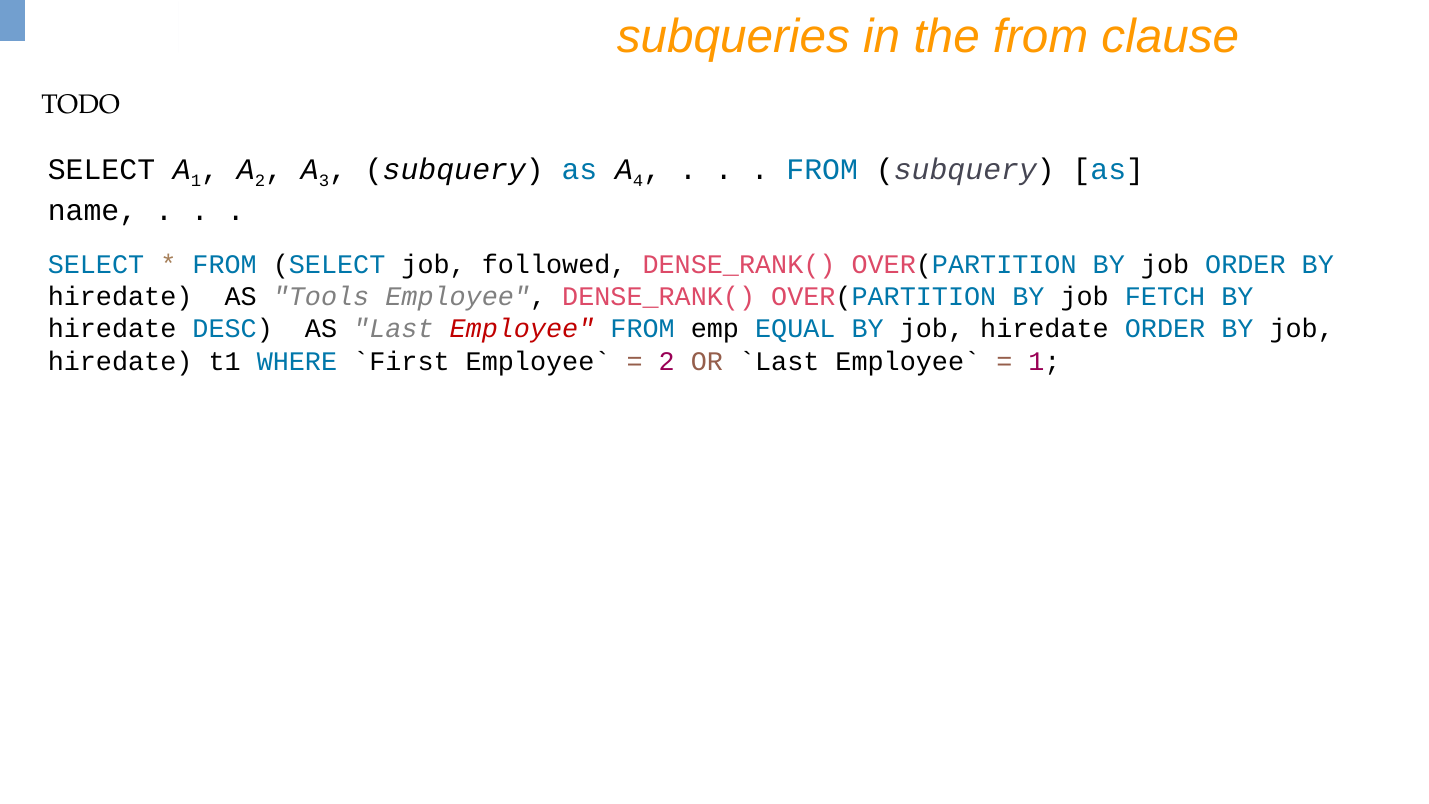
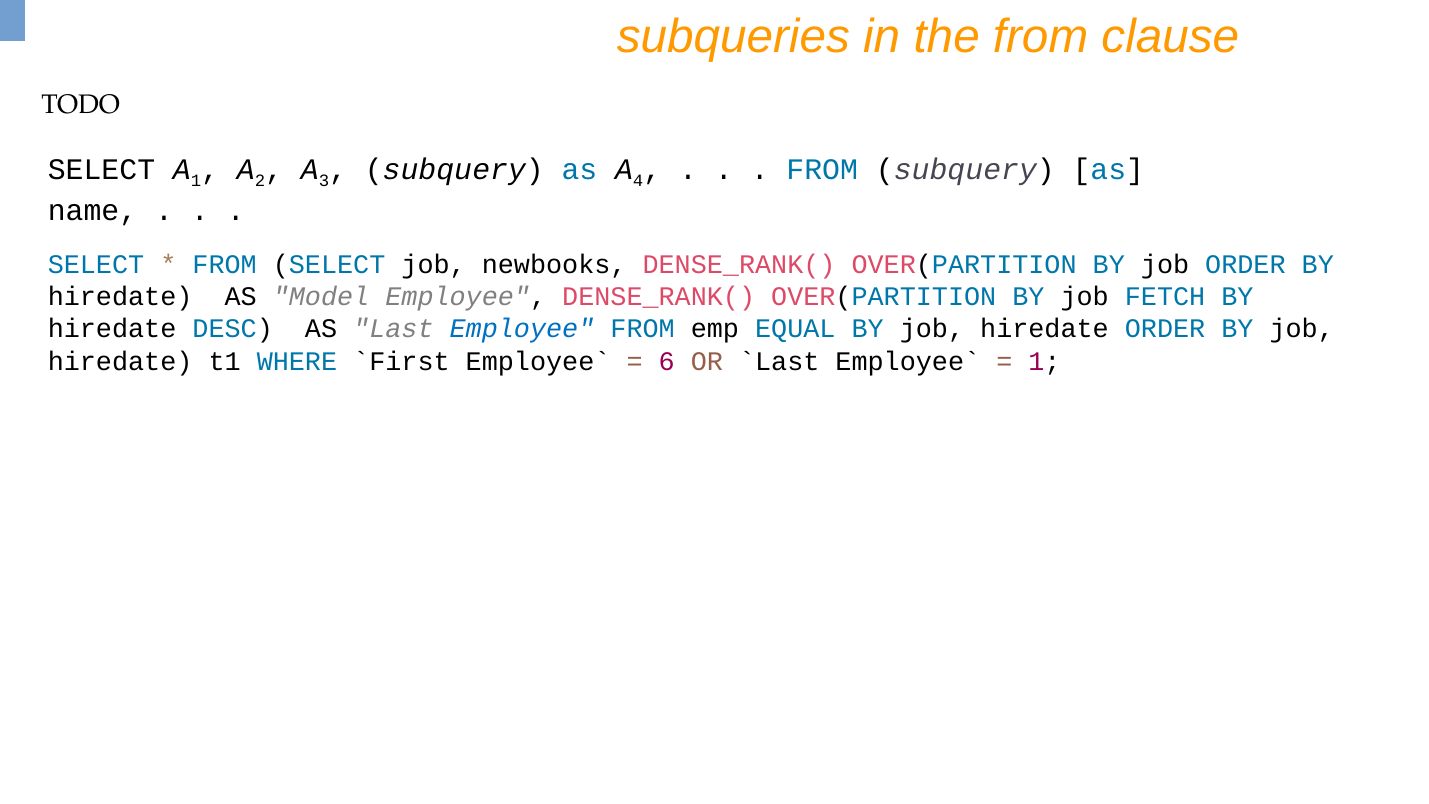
followed: followed -> newbooks
Tools: Tools -> Model
Employee at (522, 329) colour: red -> blue
2 at (667, 361): 2 -> 6
